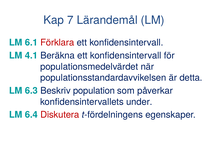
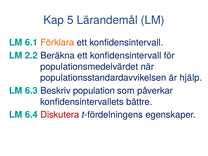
7: 7 -> 5
Förklara colour: red -> orange
4.1: 4.1 -> 2.2
detta: detta -> hjälp
under: under -> bättre
